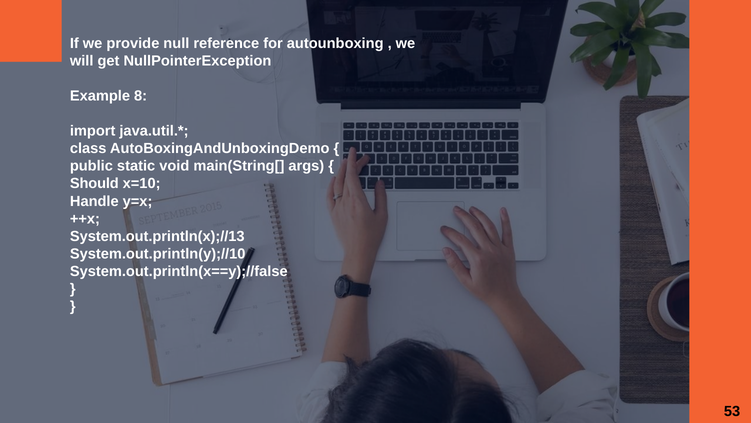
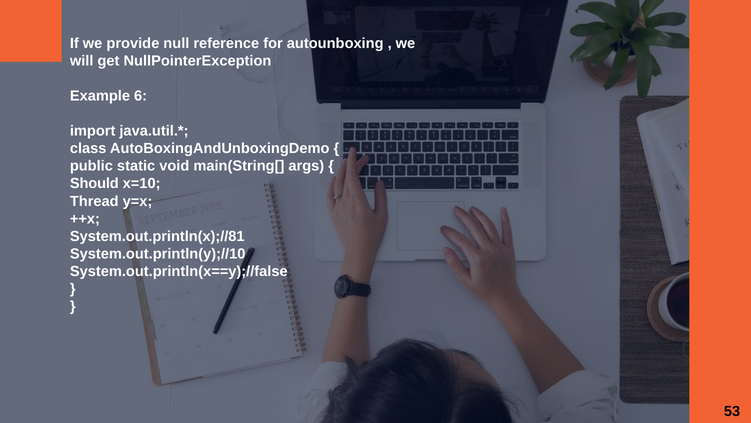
8: 8 -> 6
Handle: Handle -> Thread
System.out.println(x);//13: System.out.println(x);//13 -> System.out.println(x);//81
